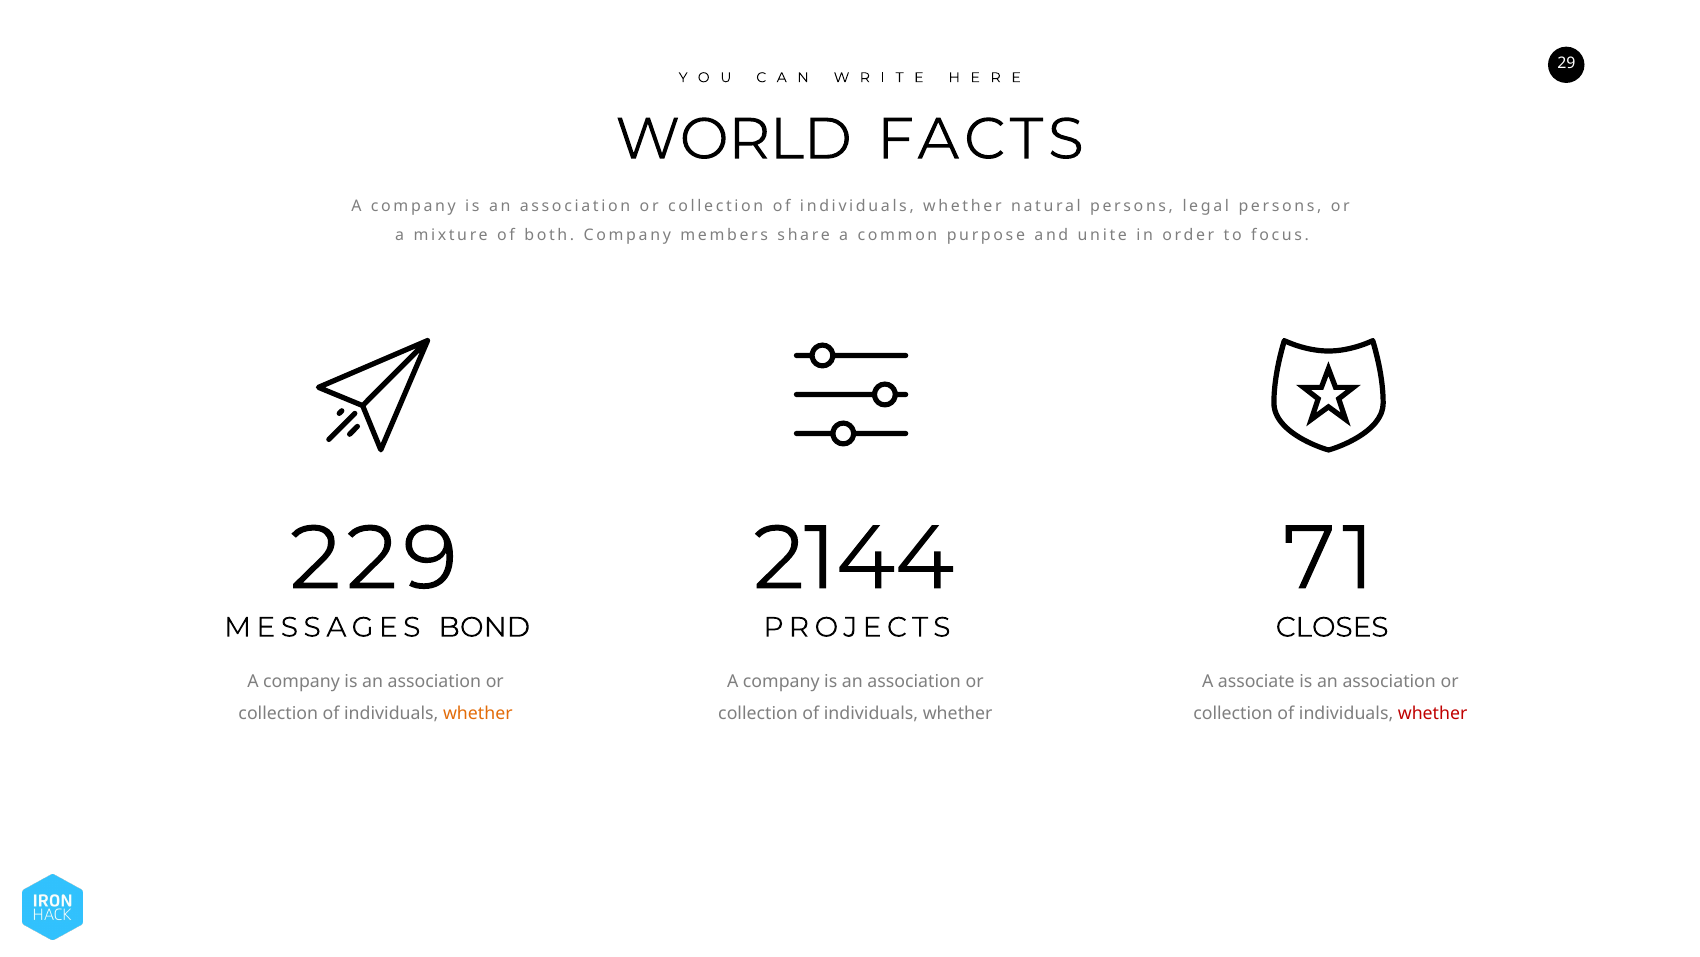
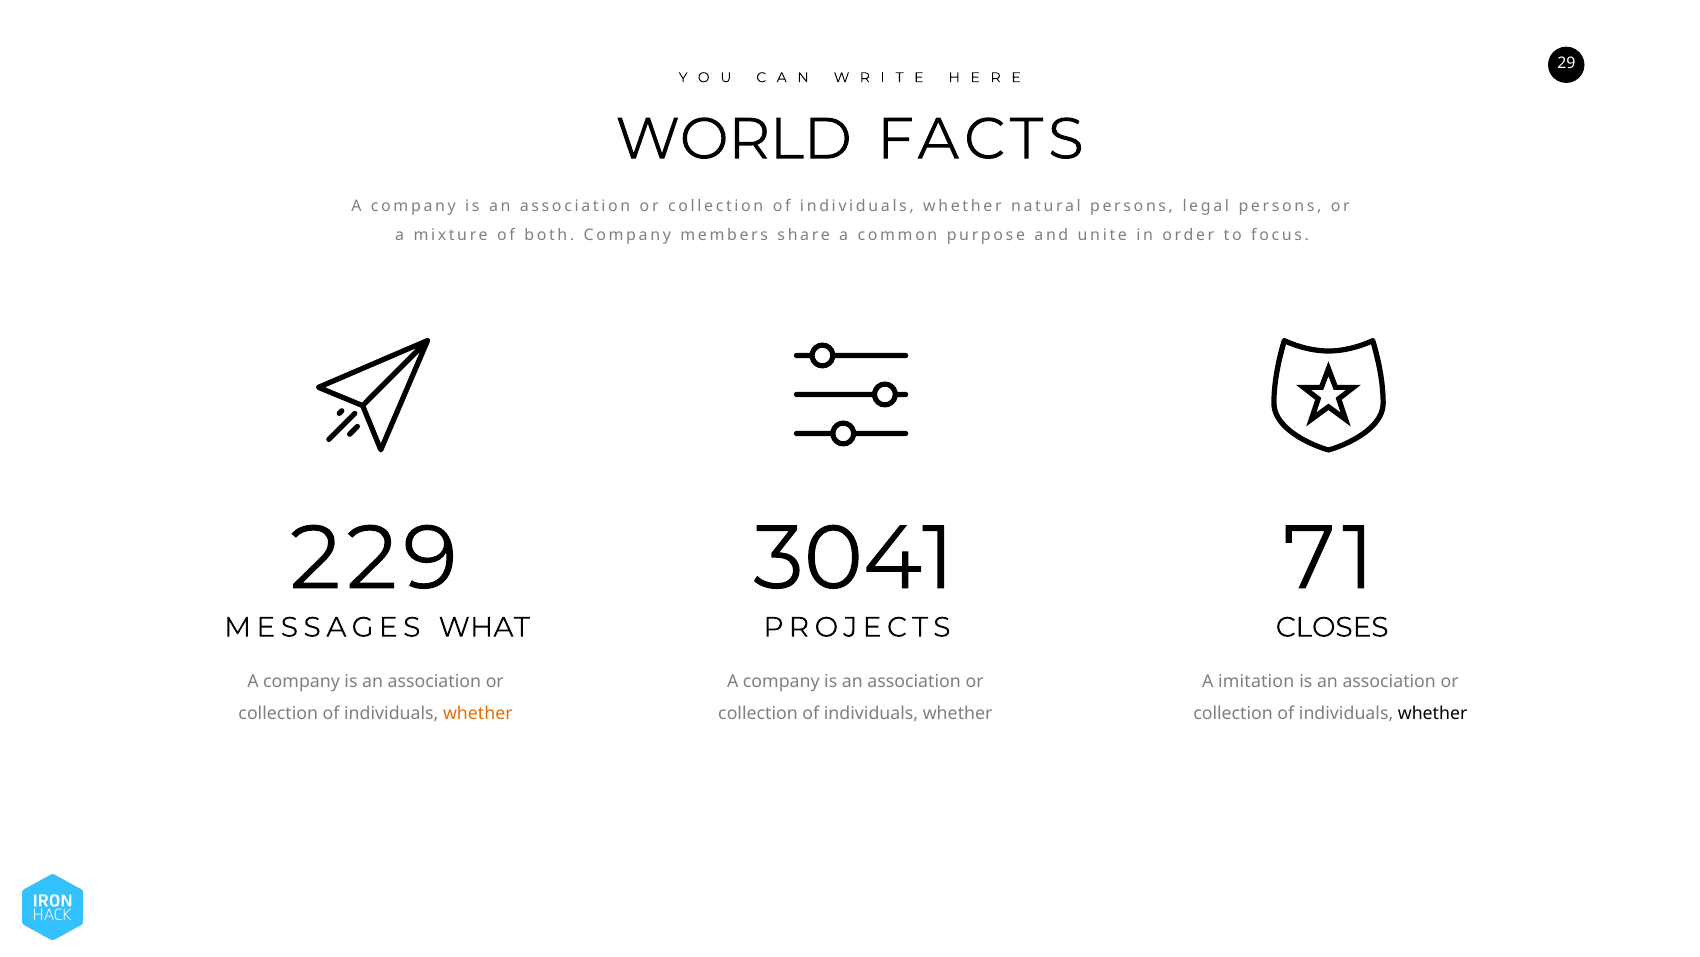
2144: 2144 -> 3041
BOND: BOND -> WHAT
associate: associate -> imitation
whether at (1433, 713) colour: red -> black
